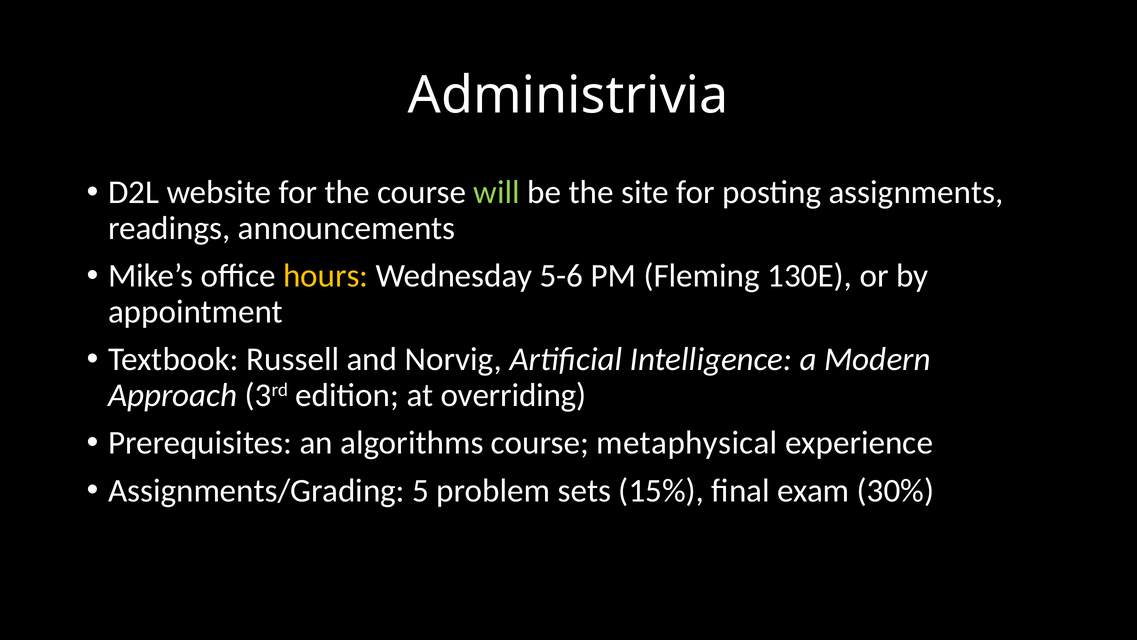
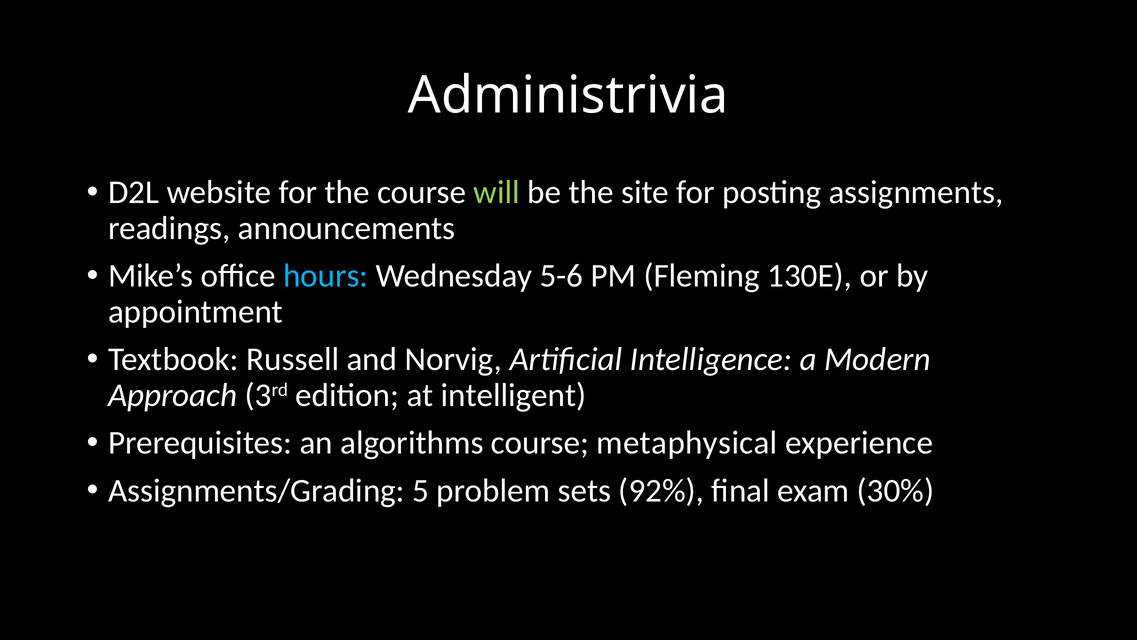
hours colour: yellow -> light blue
overriding: overriding -> intelligent
15%: 15% -> 92%
